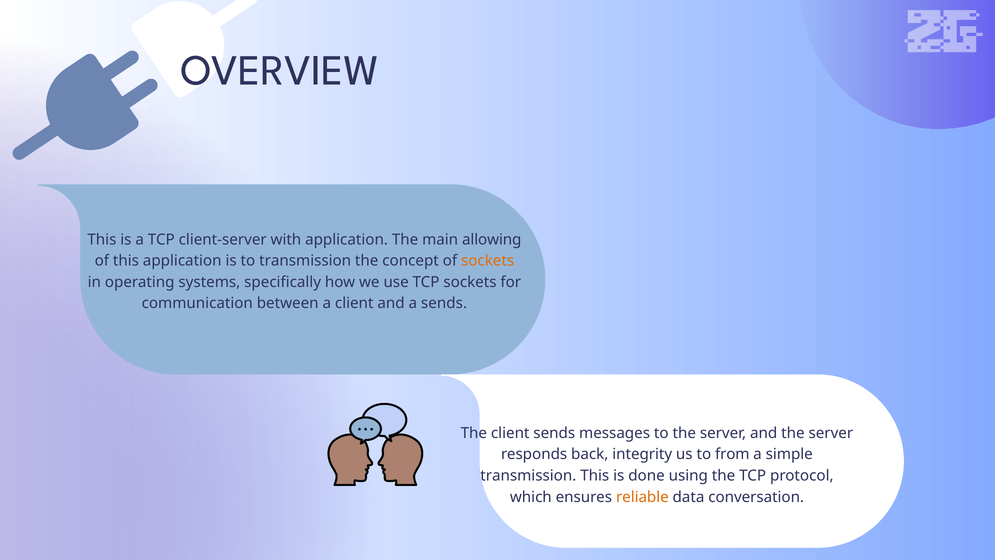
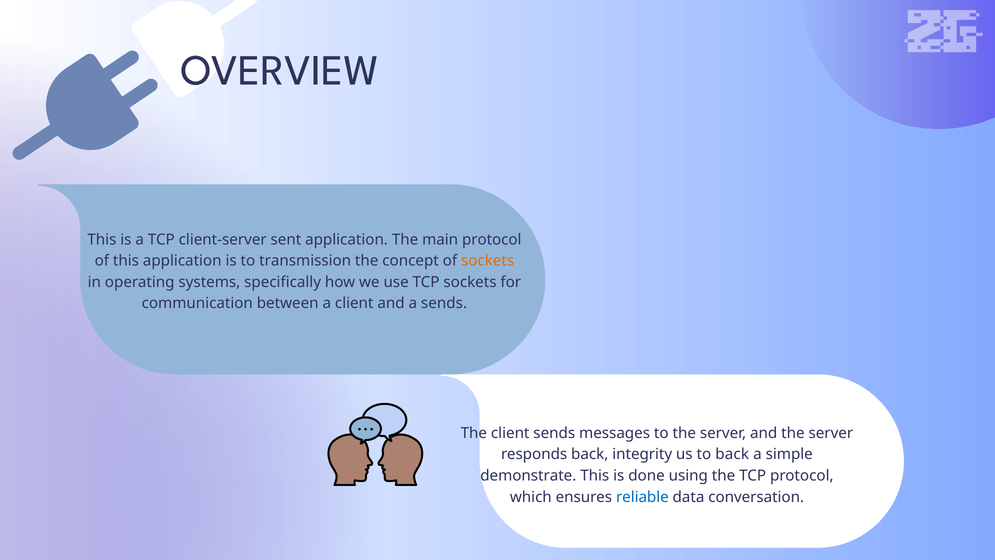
with: with -> sent
main allowing: allowing -> protocol
to from: from -> back
transmission at (528, 475): transmission -> demonstrate
reliable colour: orange -> blue
